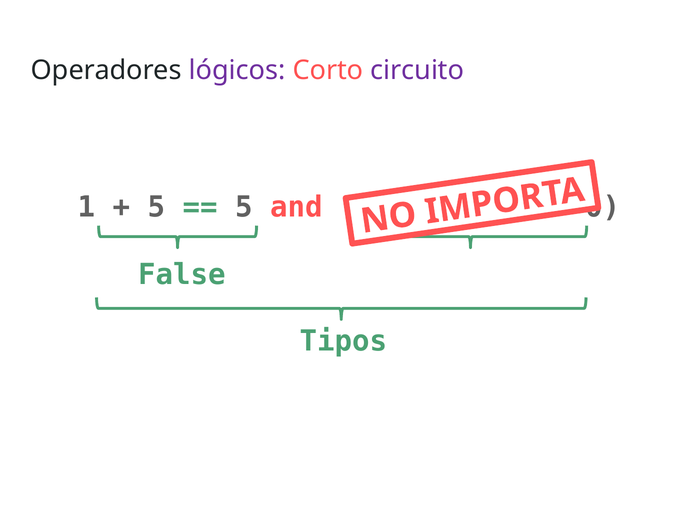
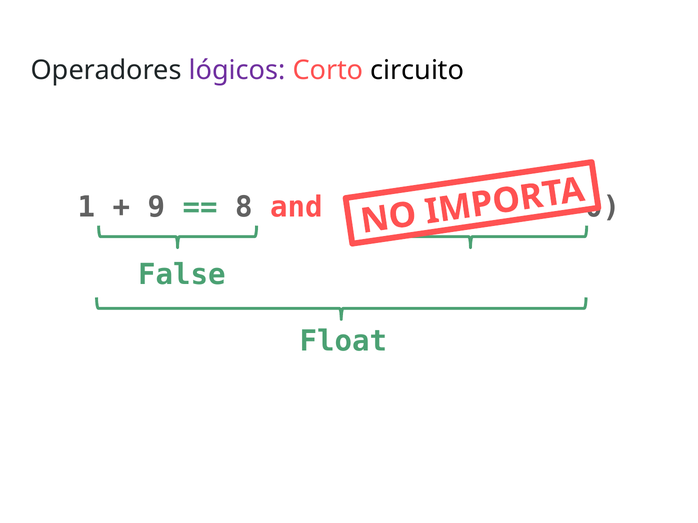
circuito colour: purple -> black
5 at (157, 208): 5 -> 9
5 at (244, 208): 5 -> 8
Tipos: Tipos -> Float
